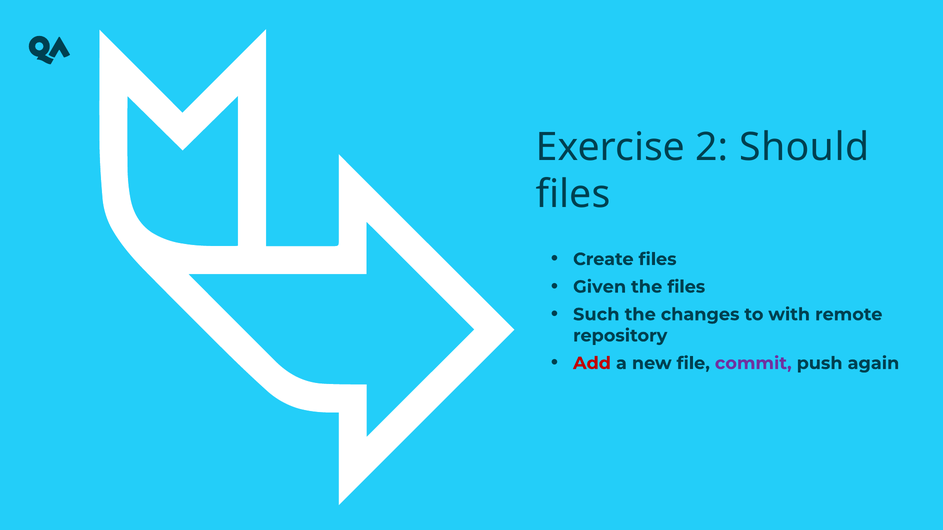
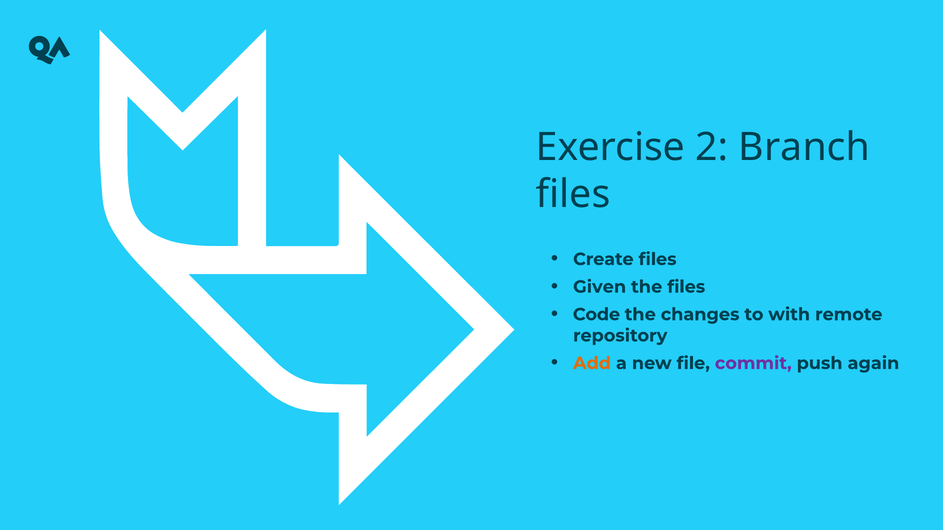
Should: Should -> Branch
Such: Such -> Code
Add colour: red -> orange
